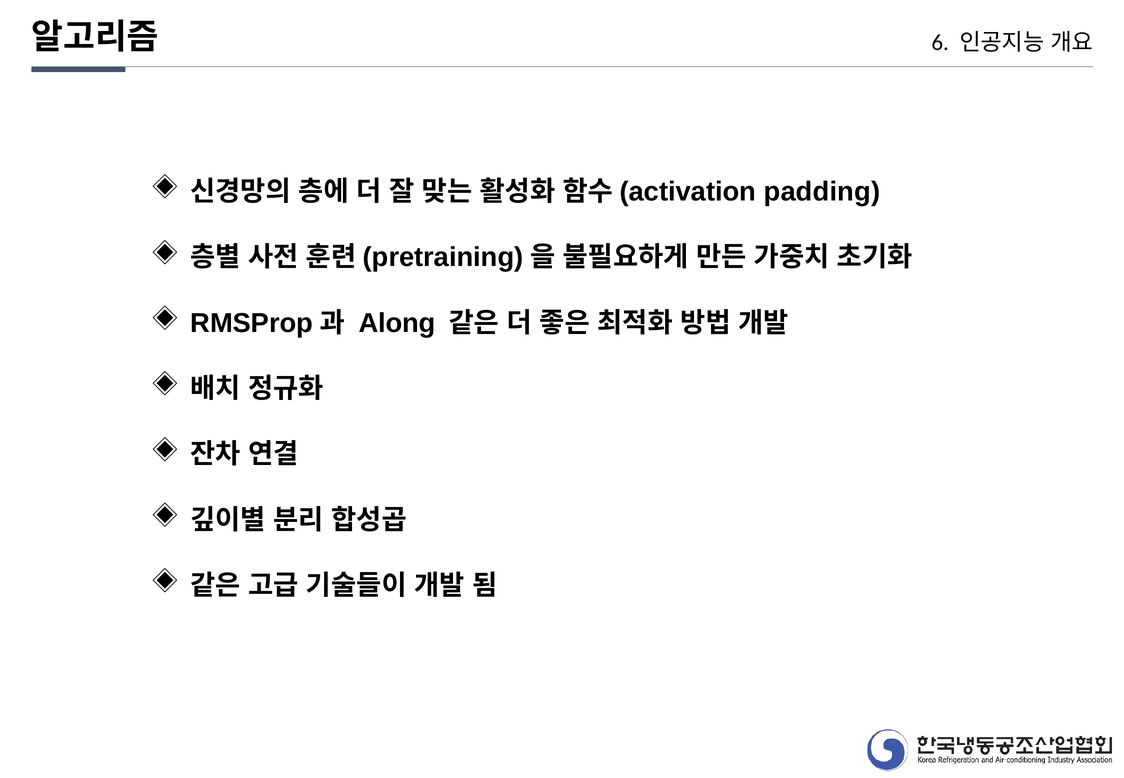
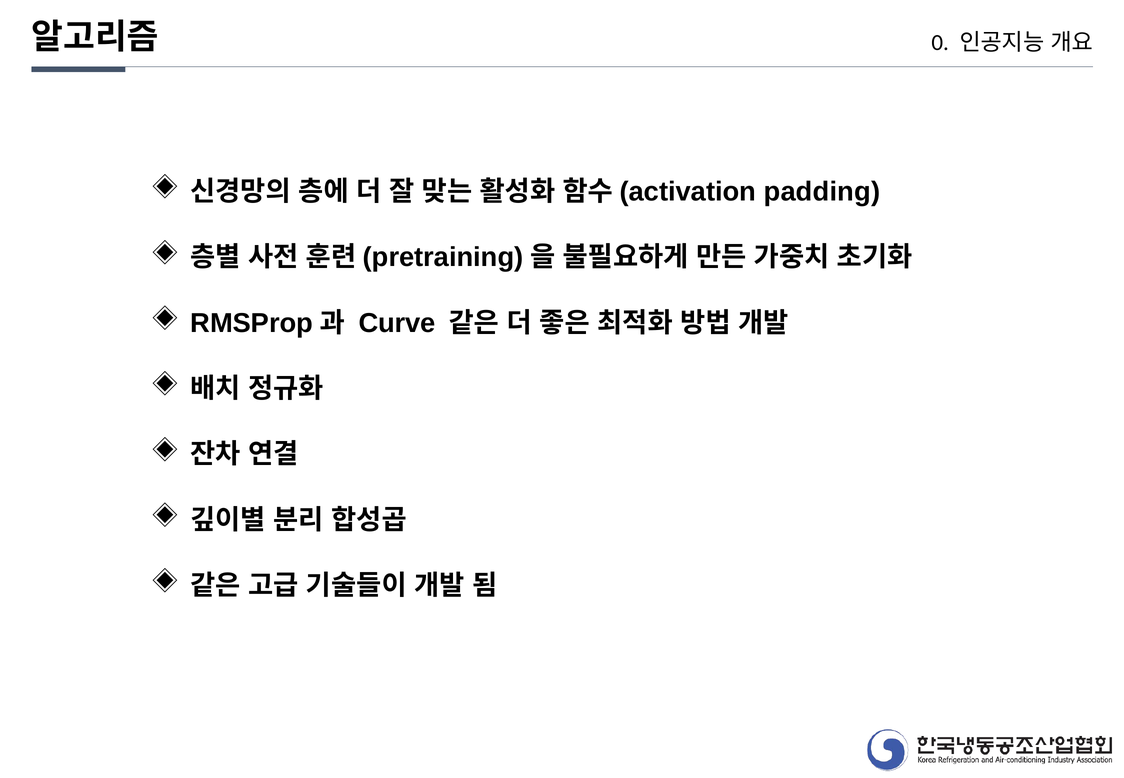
6: 6 -> 0
Along: Along -> Curve
